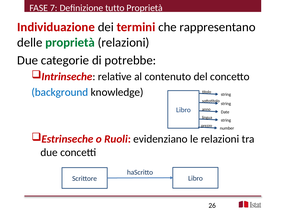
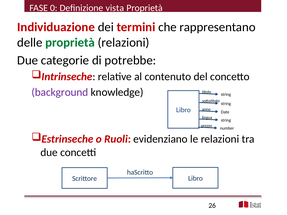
7: 7 -> 0
tutto: tutto -> vista
background colour: blue -> purple
